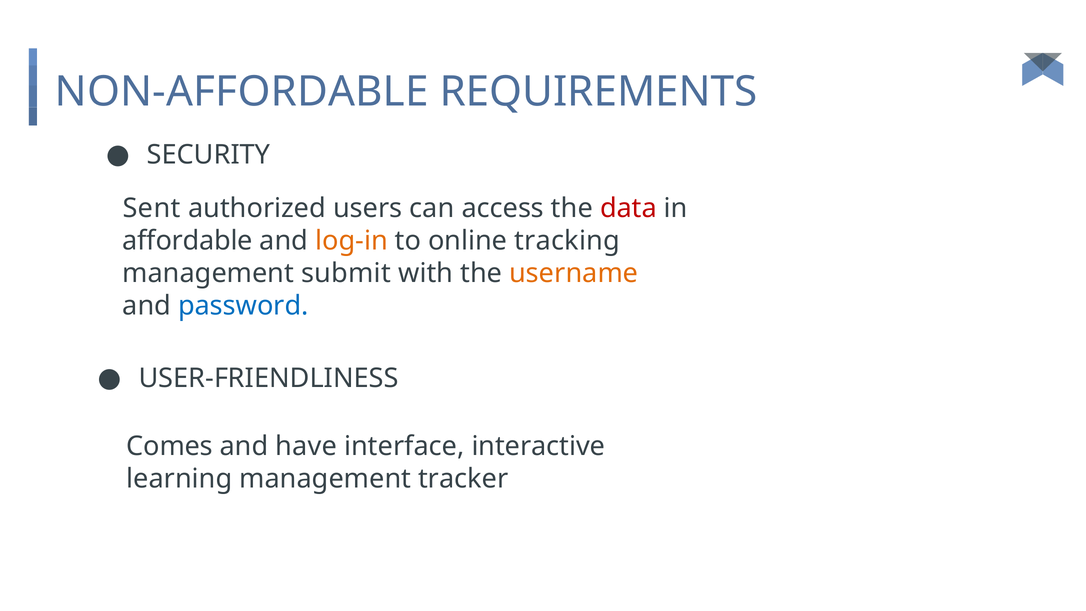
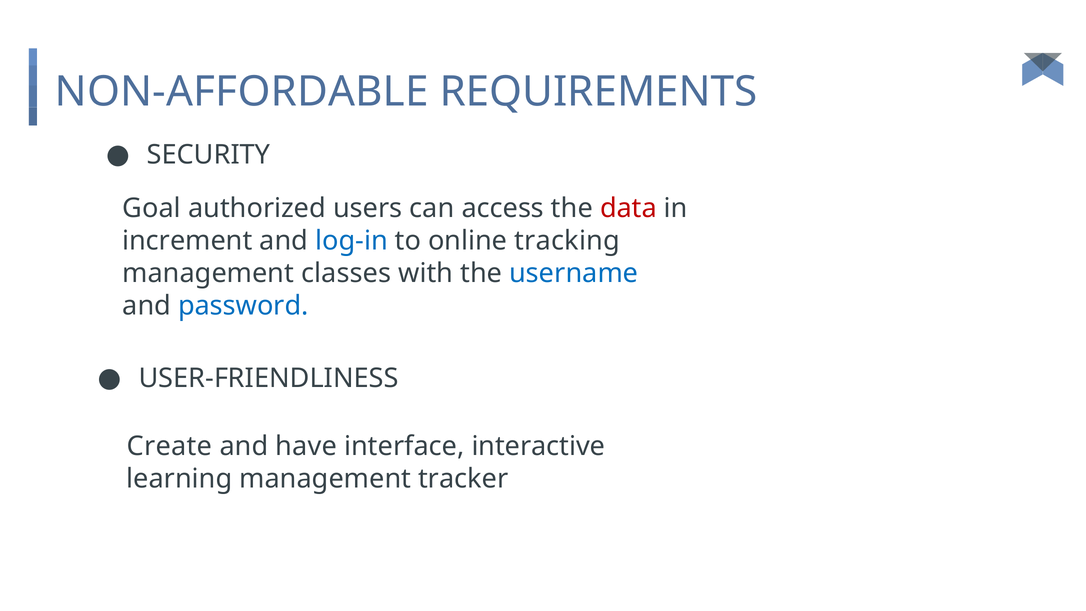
Sent: Sent -> Goal
affordable: affordable -> increment
log-in colour: orange -> blue
submit: submit -> classes
username colour: orange -> blue
Comes: Comes -> Create
